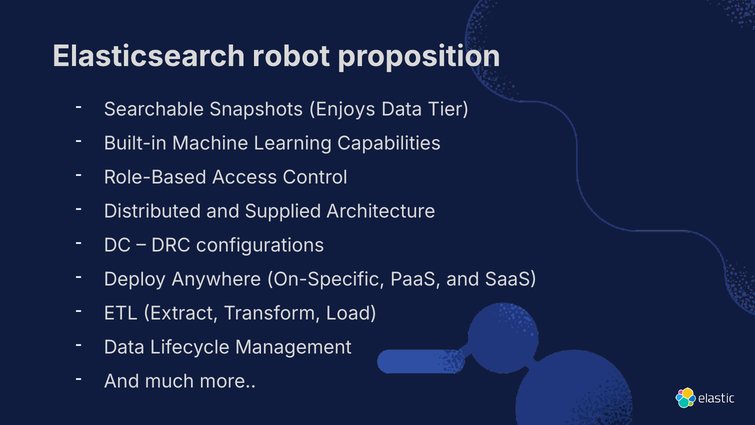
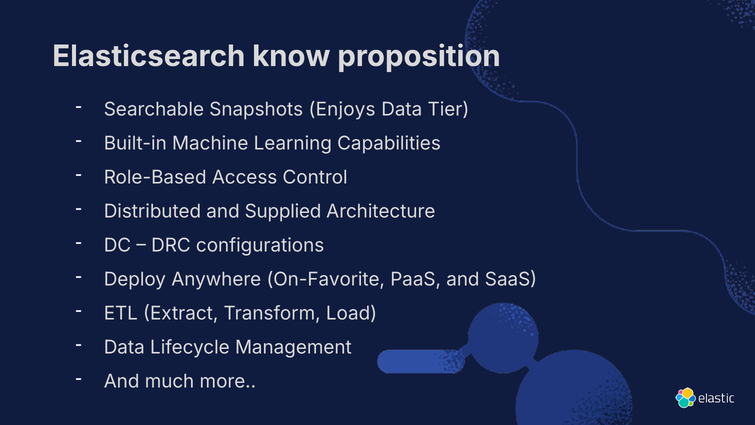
robot: robot -> know
On-Specific: On-Specific -> On-Favorite
